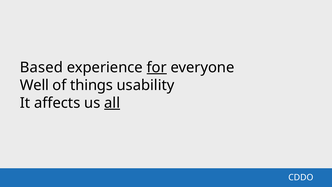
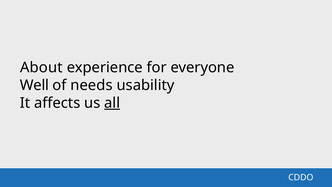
Based: Based -> About
for underline: present -> none
things: things -> needs
